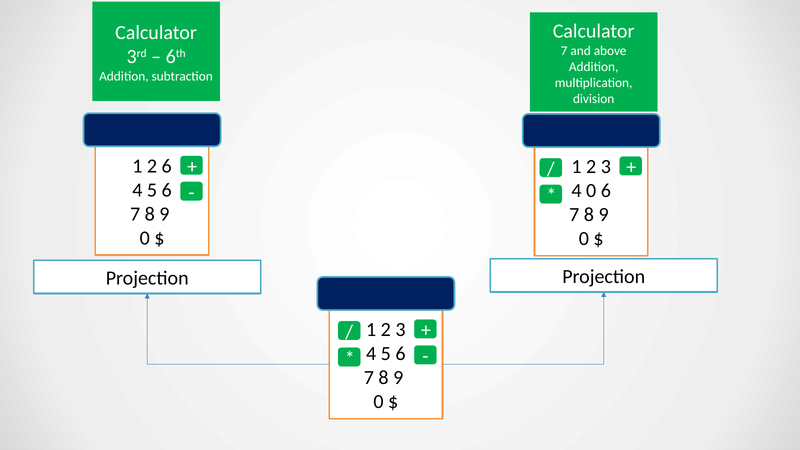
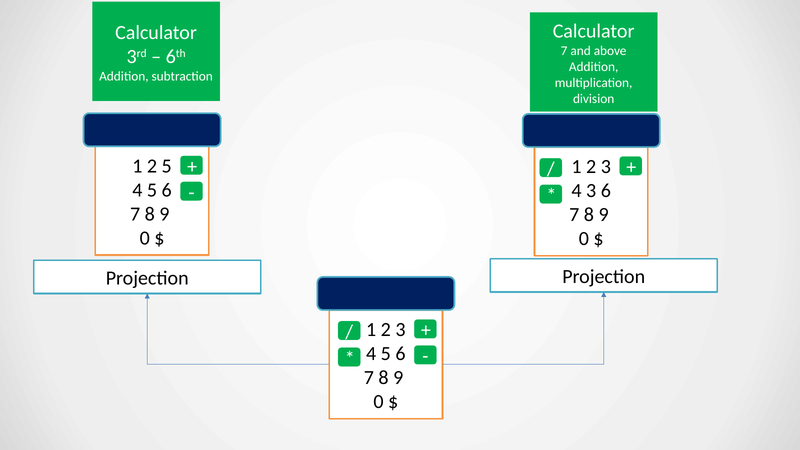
2 6: 6 -> 5
4 0: 0 -> 3
